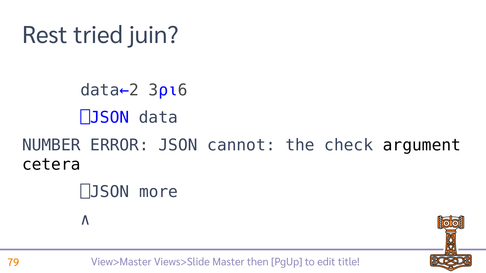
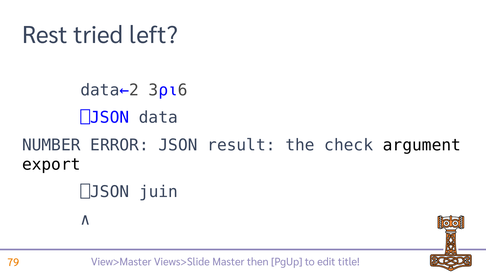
juin: juin -> left
cannot: cannot -> result
cetera: cetera -> export
more: more -> juin
